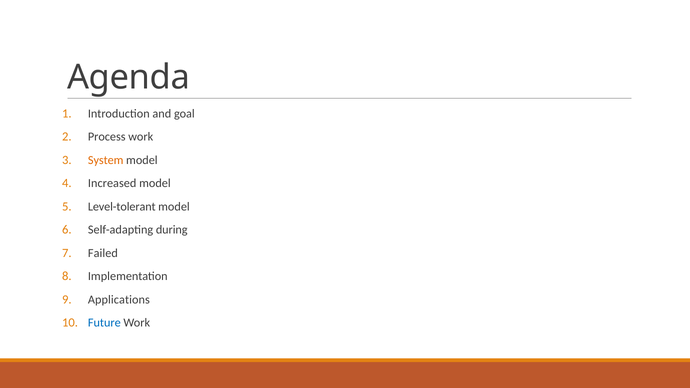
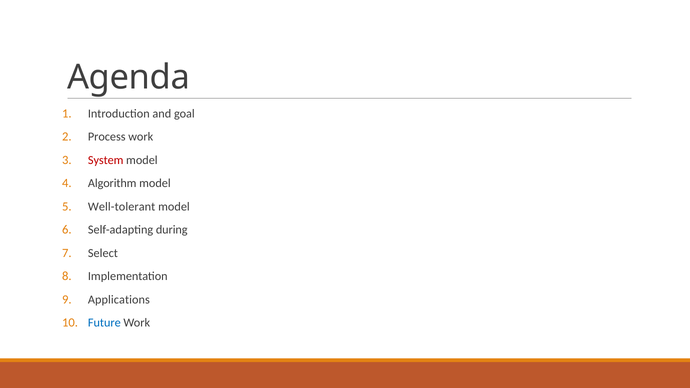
System colour: orange -> red
Increased: Increased -> Algorithm
Level-tolerant: Level-tolerant -> Well-tolerant
Failed: Failed -> Select
